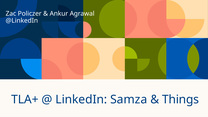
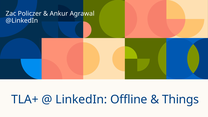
Samza: Samza -> Offline
